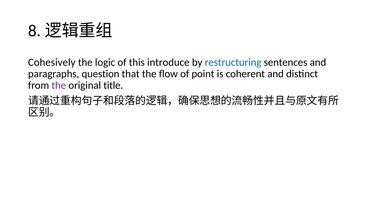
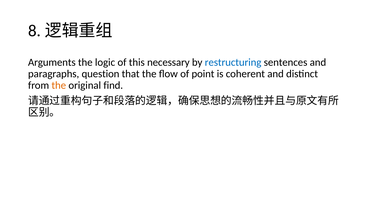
Cohesively: Cohesively -> Arguments
introduce: introduce -> necessary
the at (59, 85) colour: purple -> orange
title: title -> find
